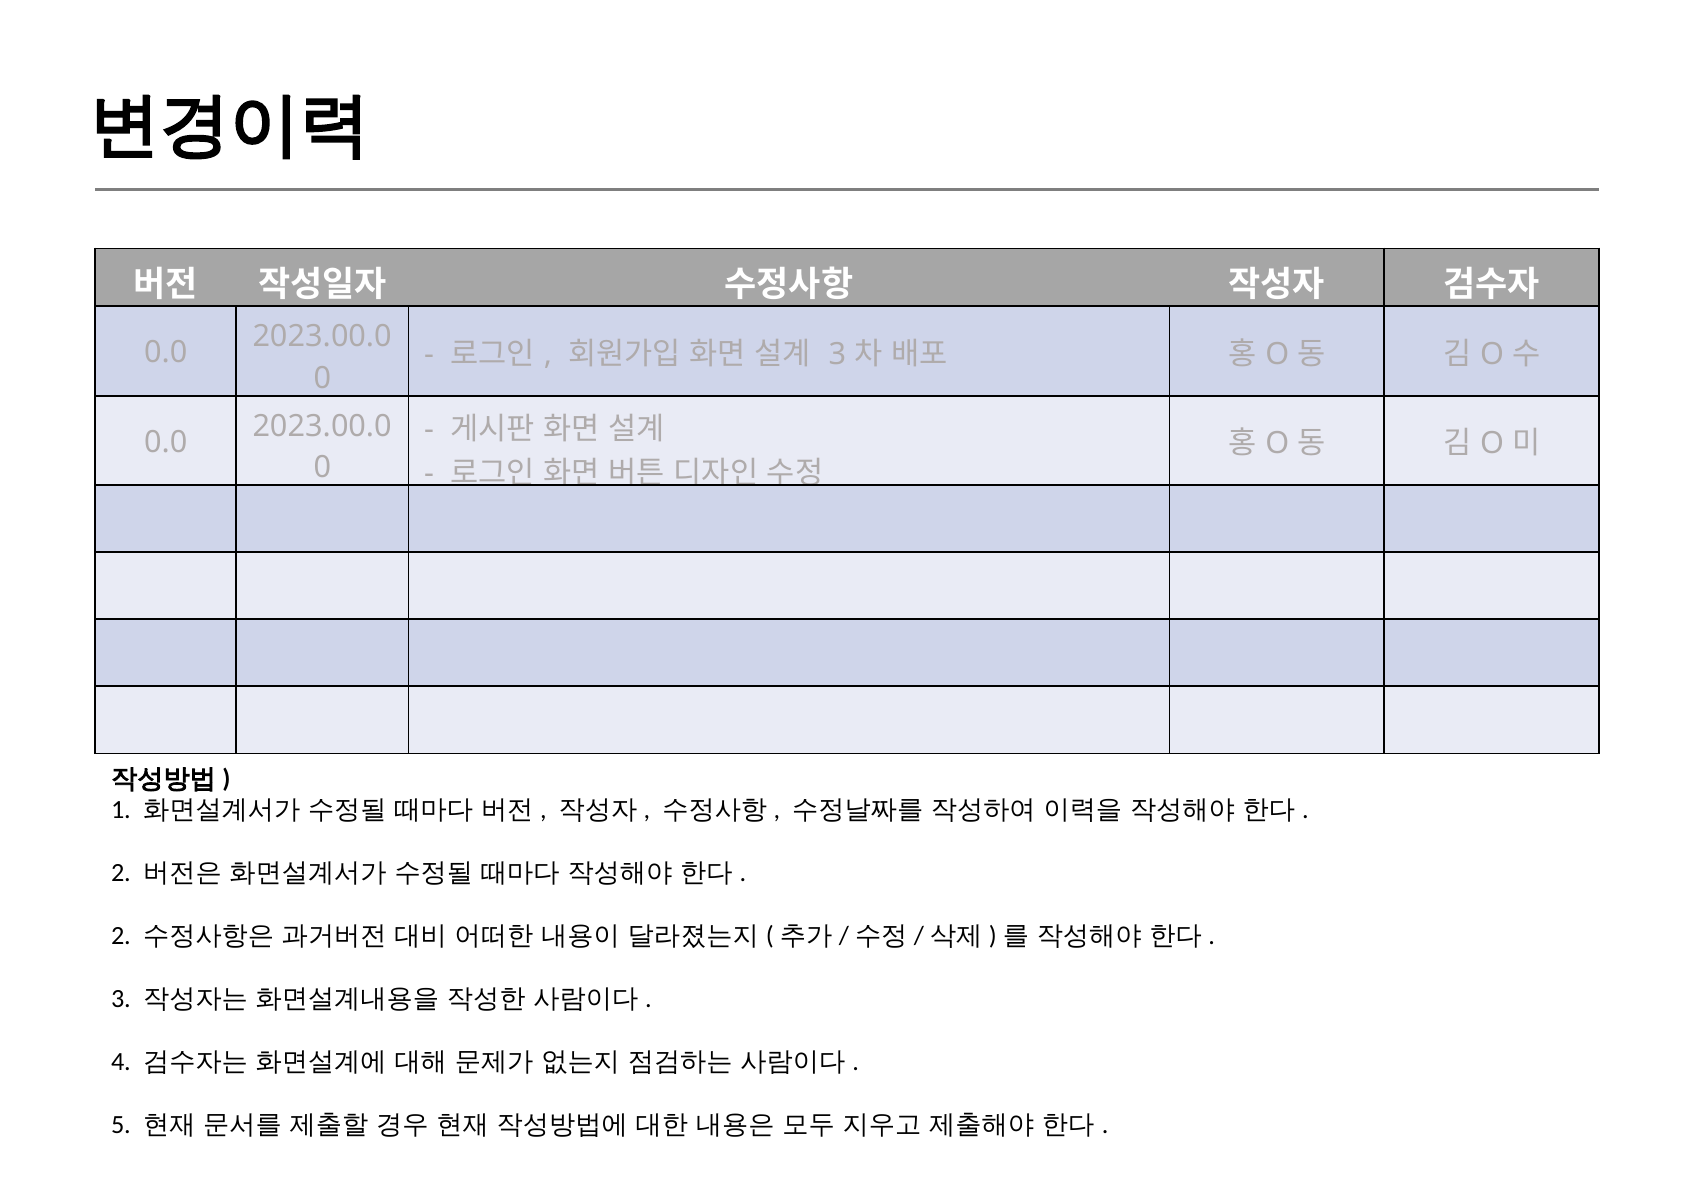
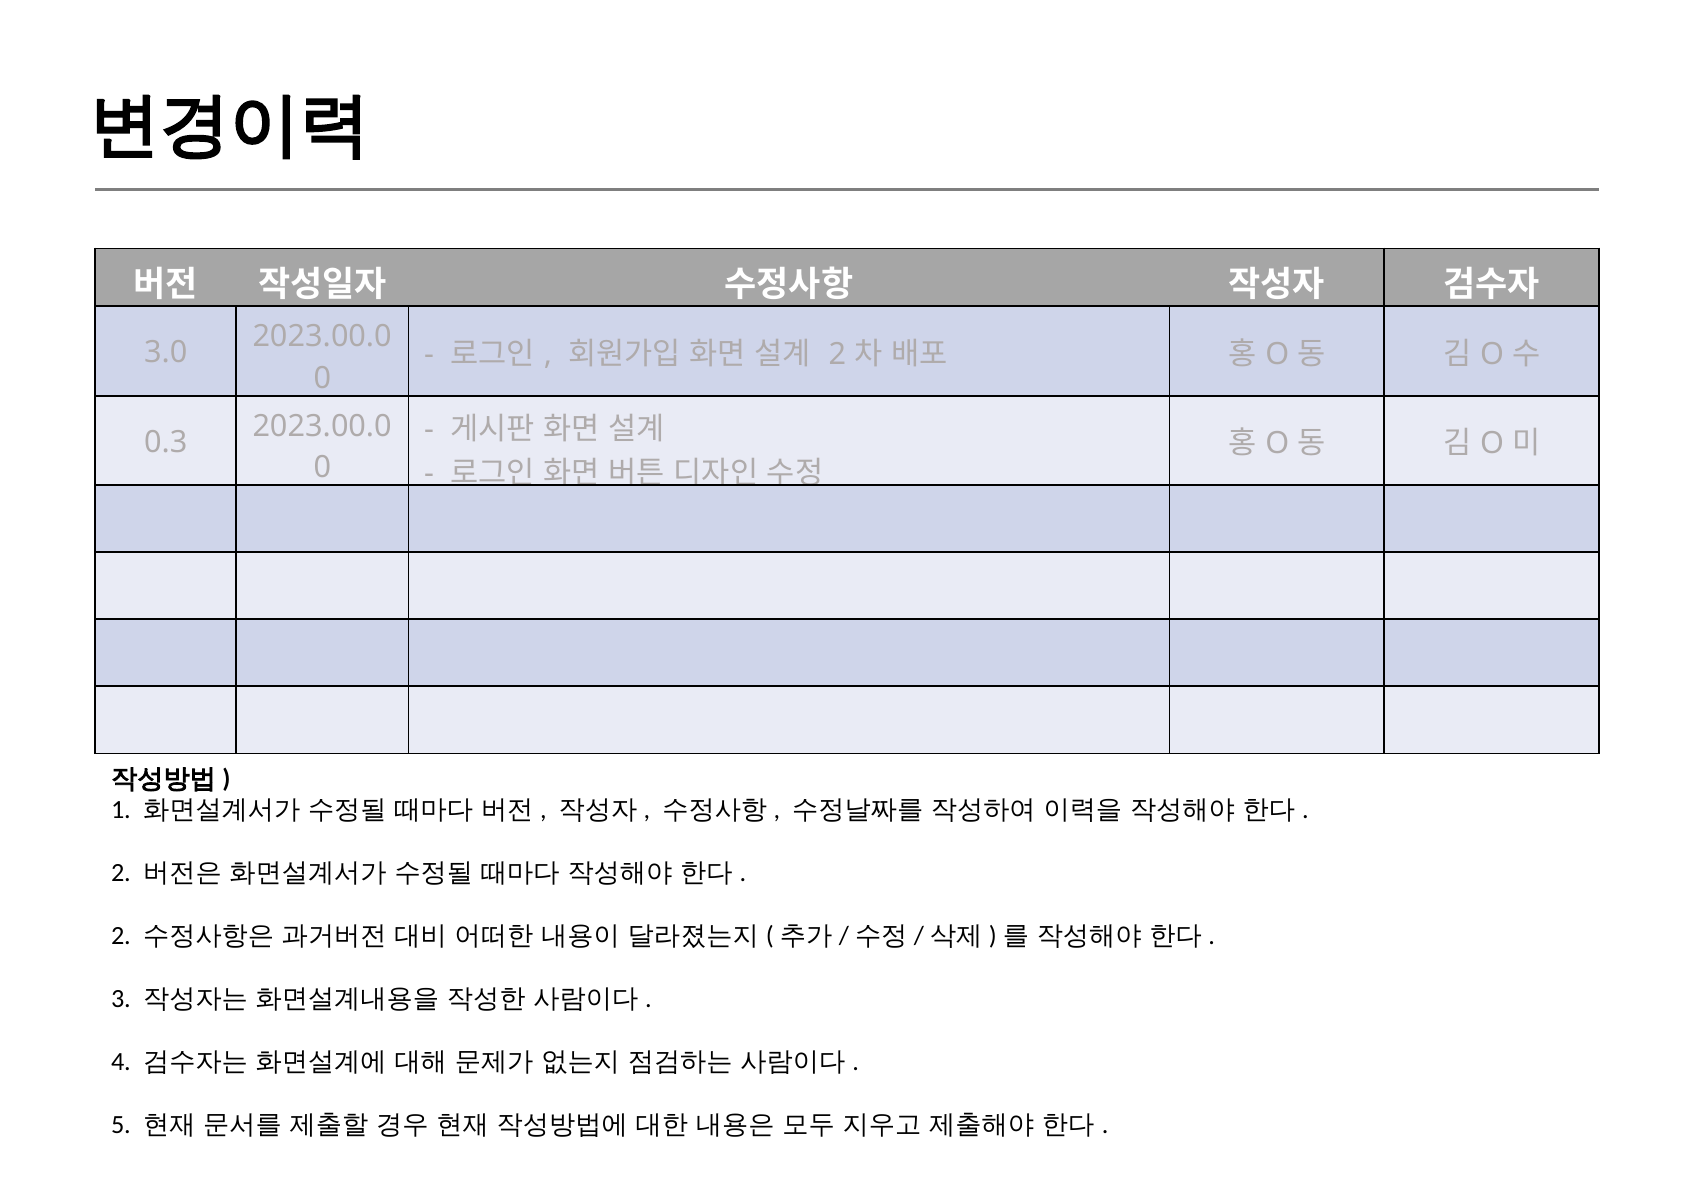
0.0 at (166, 353): 0.0 -> 3.0
3 at (837, 354): 3 -> 2
0.0 at (166, 442): 0.0 -> 0.3
